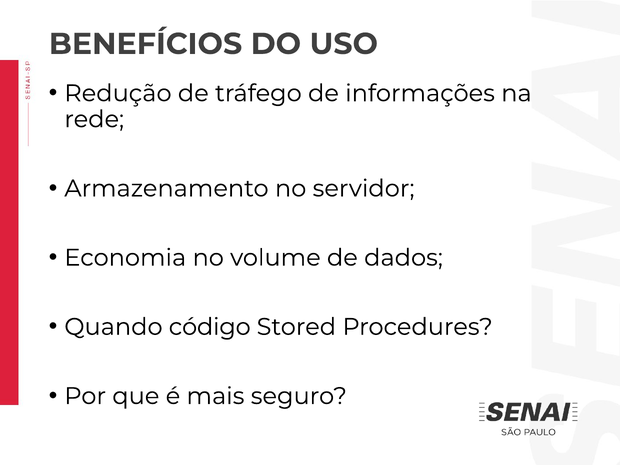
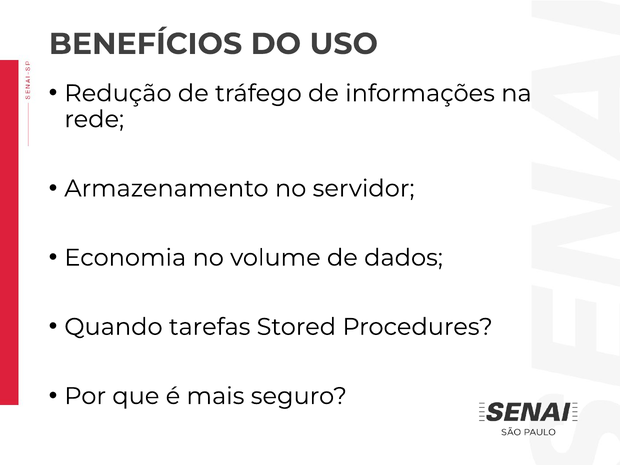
código: código -> tarefas
